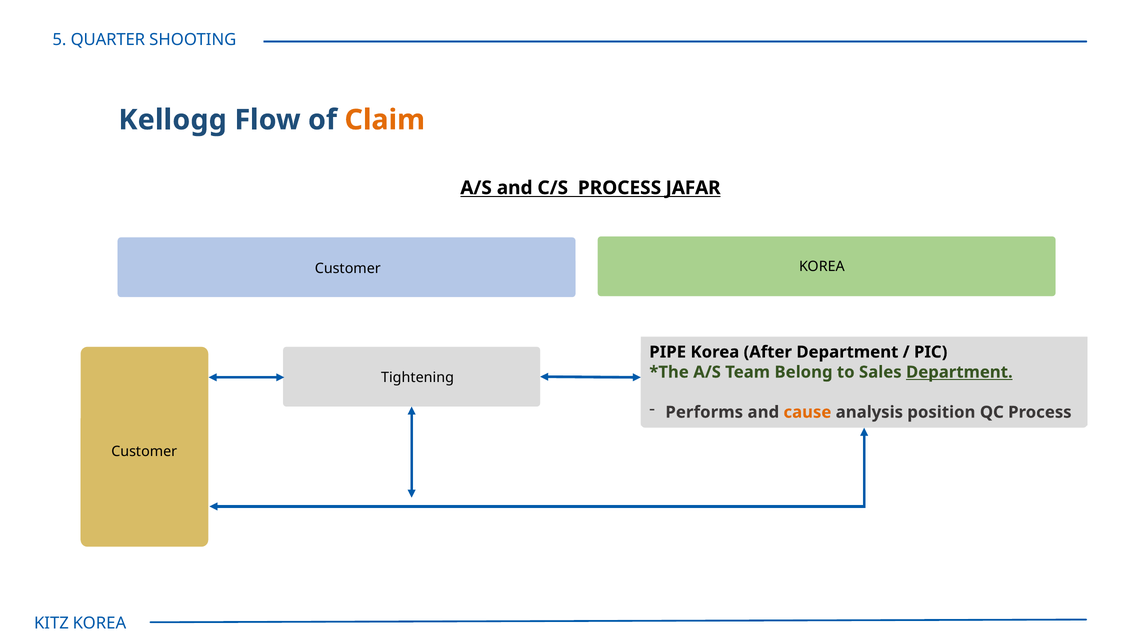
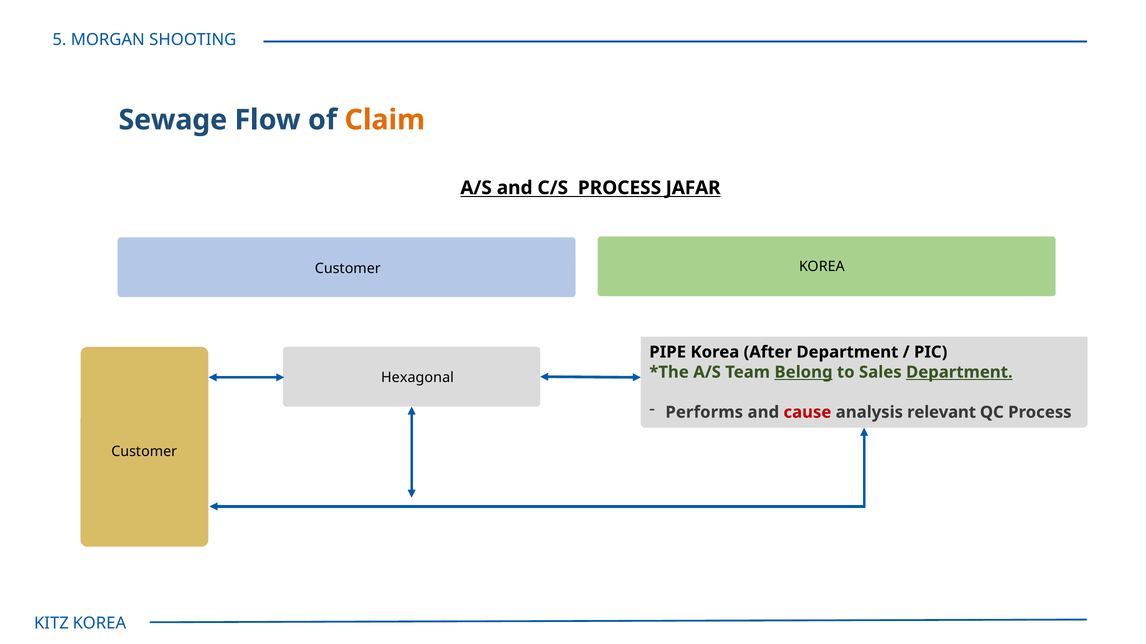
QUARTER: QUARTER -> MORGAN
Kellogg: Kellogg -> Sewage
Belong underline: none -> present
Tightening: Tightening -> Hexagonal
cause colour: orange -> red
position: position -> relevant
